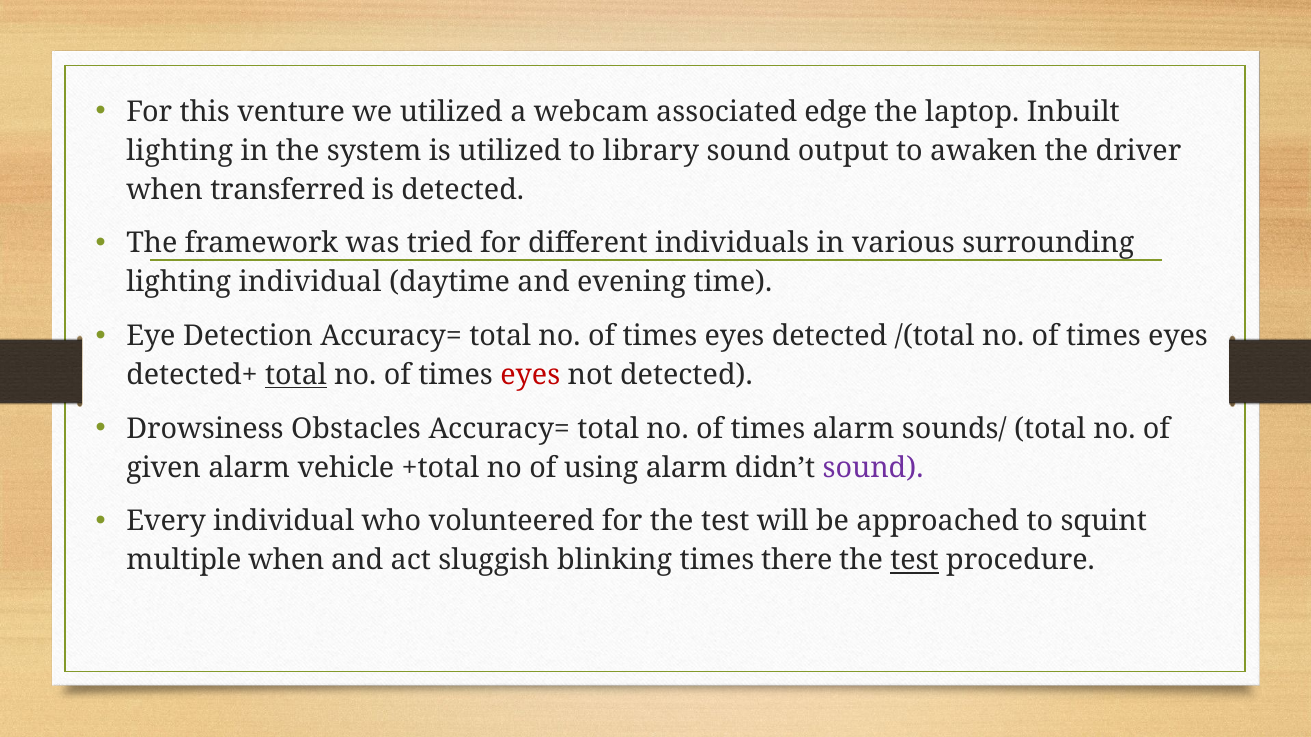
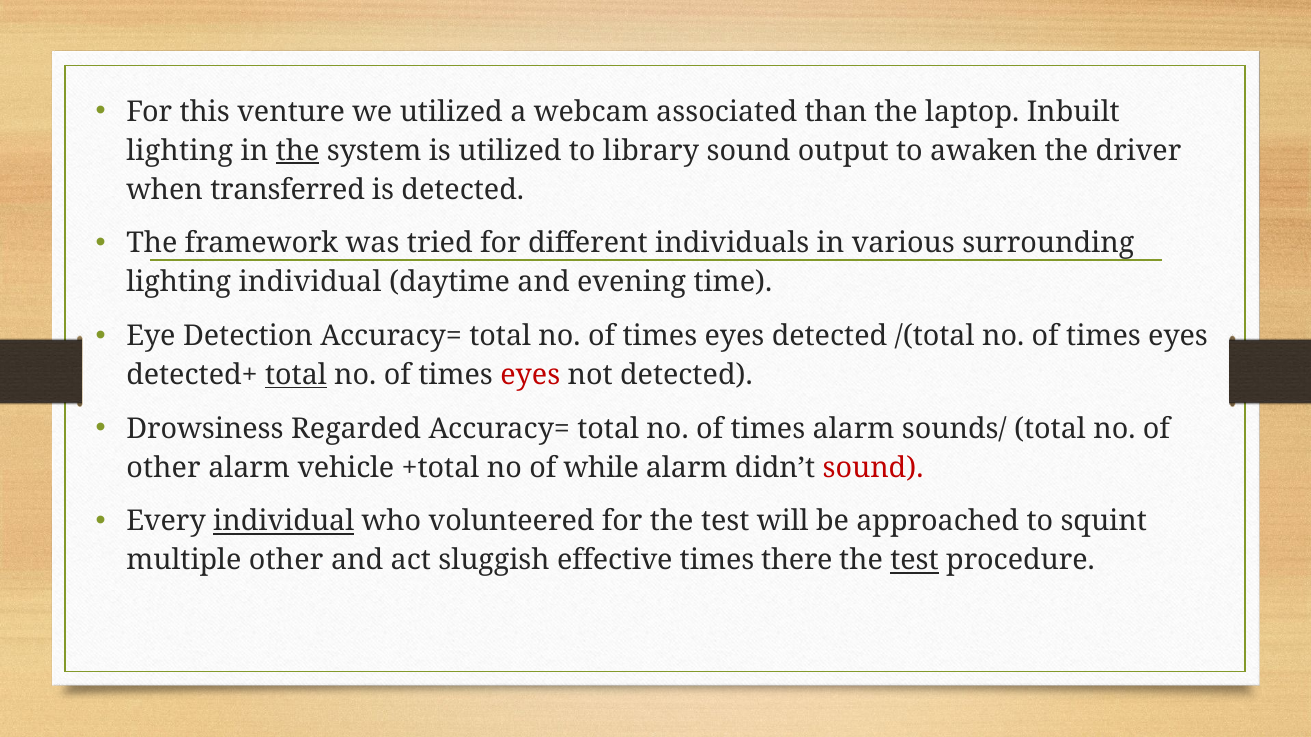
edge: edge -> than
the at (298, 151) underline: none -> present
Obstacles: Obstacles -> Regarded
given at (164, 468): given -> other
using: using -> while
sound at (873, 468) colour: purple -> red
individual at (284, 522) underline: none -> present
multiple when: when -> other
blinking: blinking -> effective
